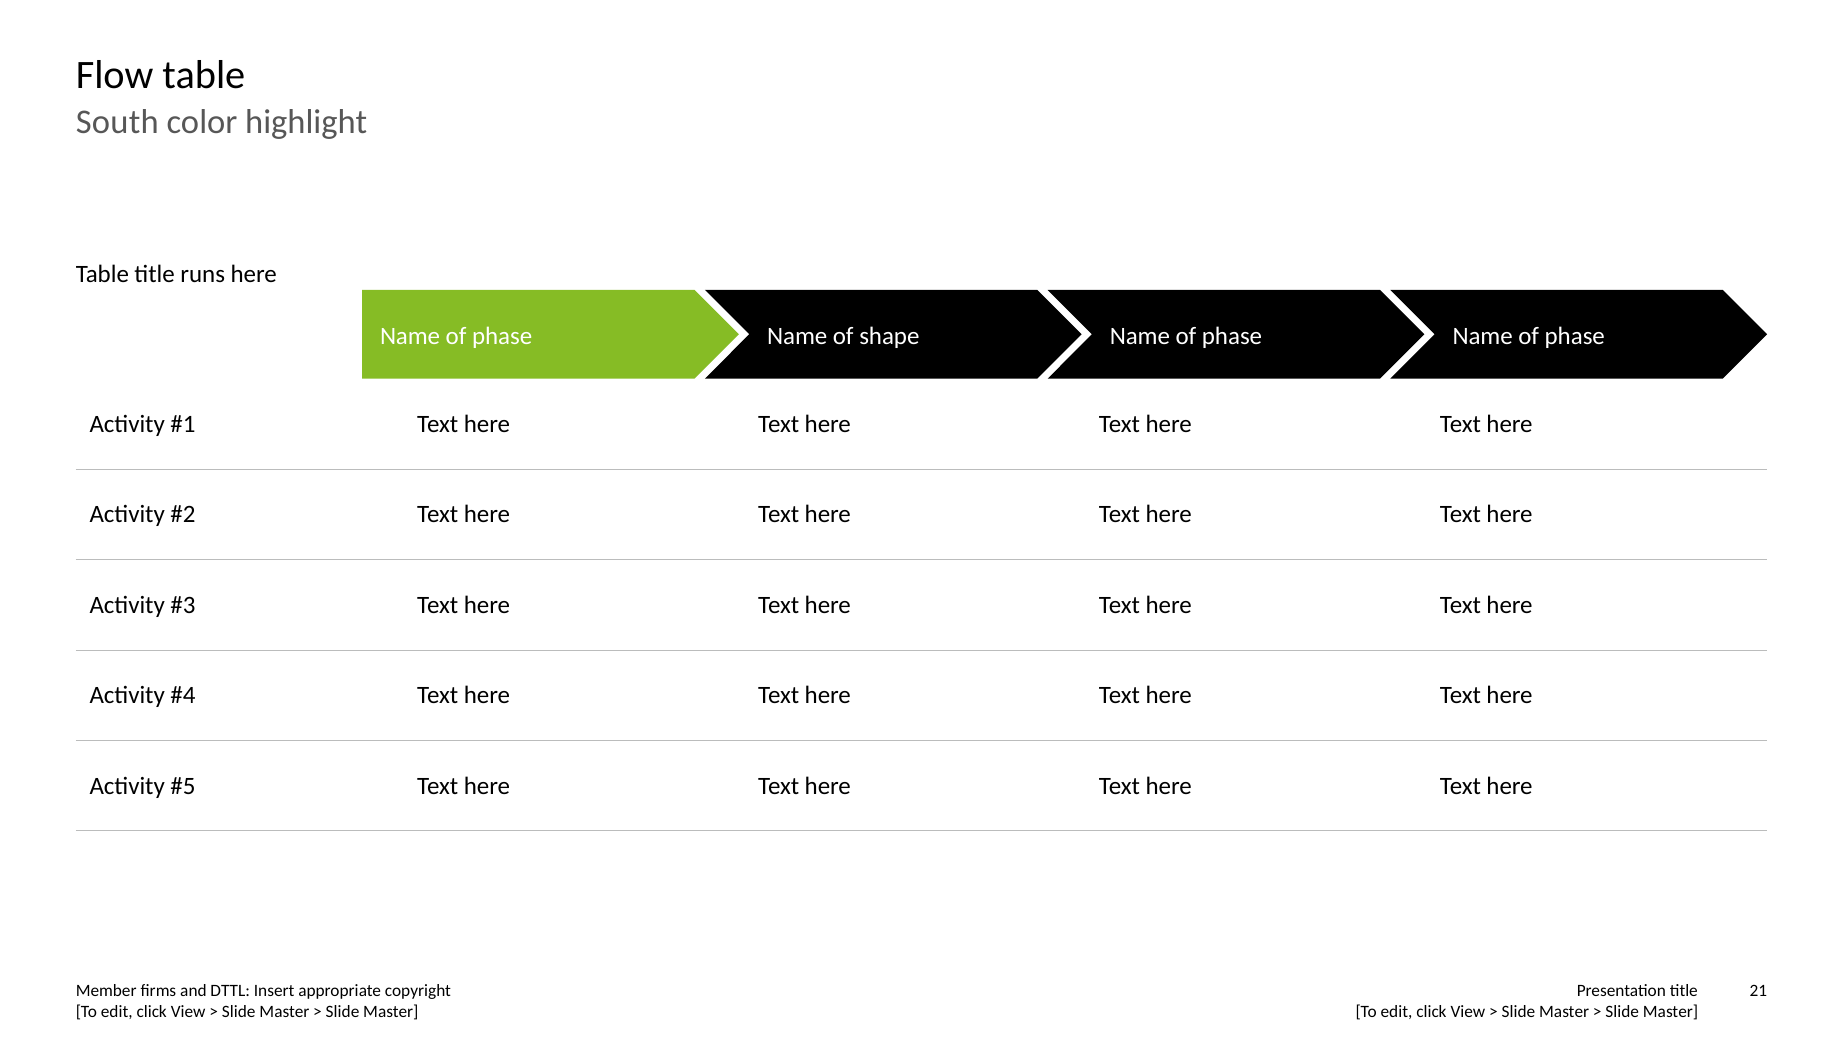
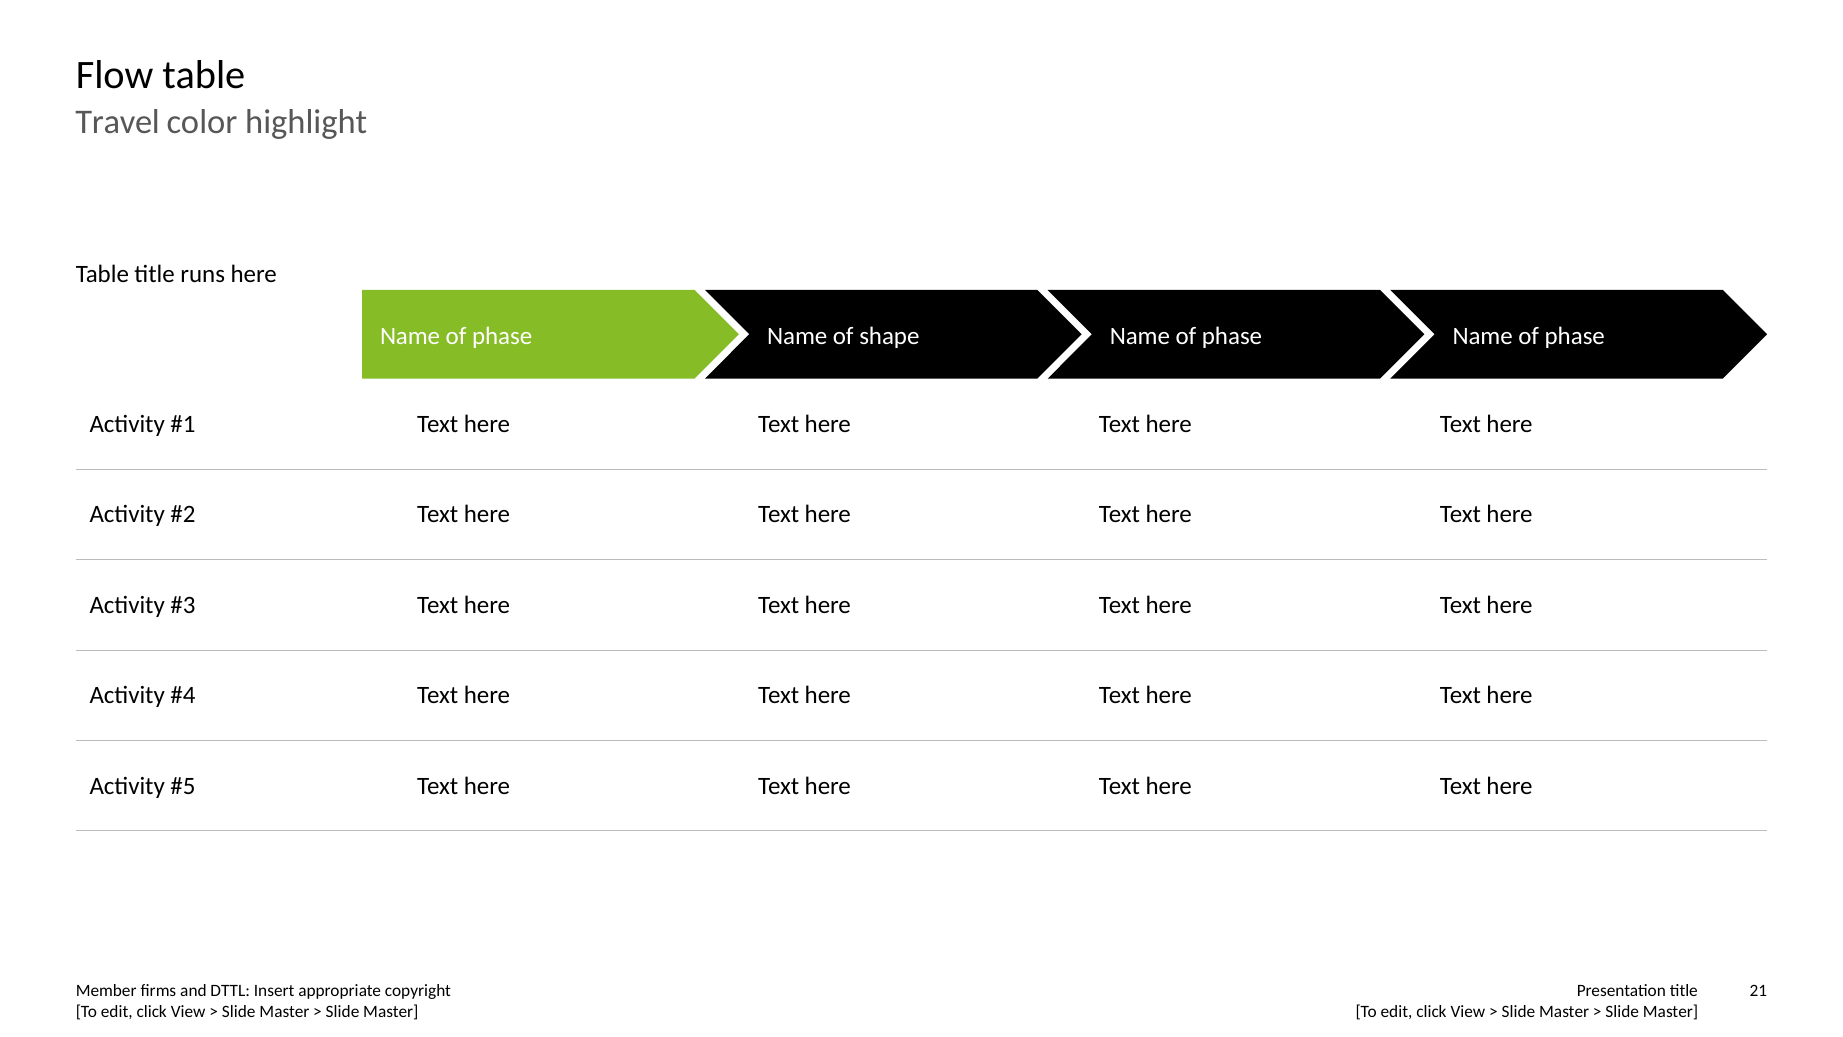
South: South -> Travel
